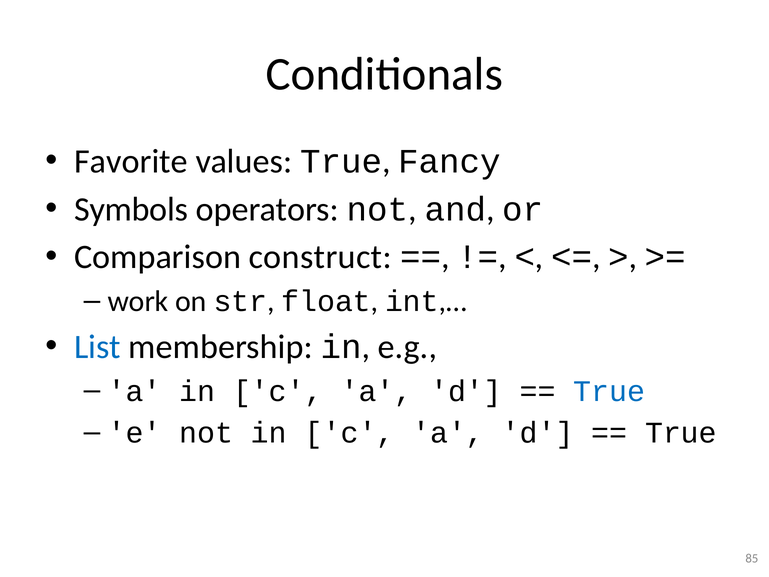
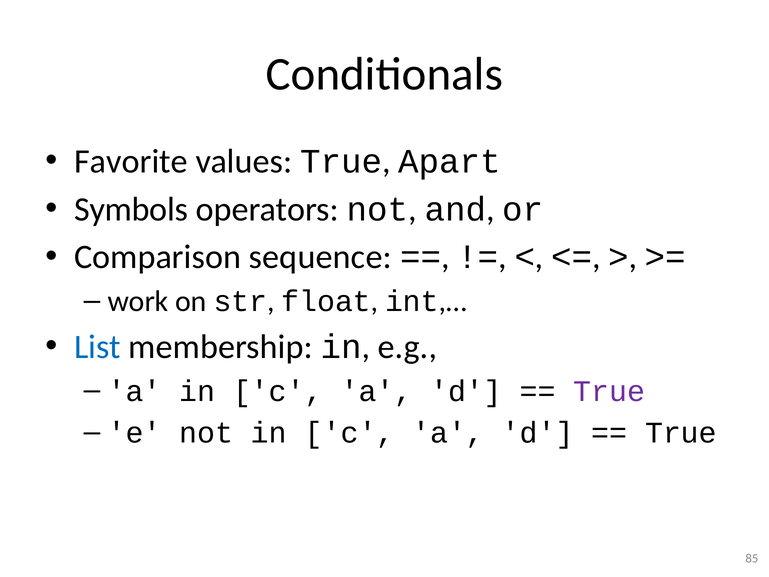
Fancy: Fancy -> Apart
construct: construct -> sequence
True at (609, 391) colour: blue -> purple
